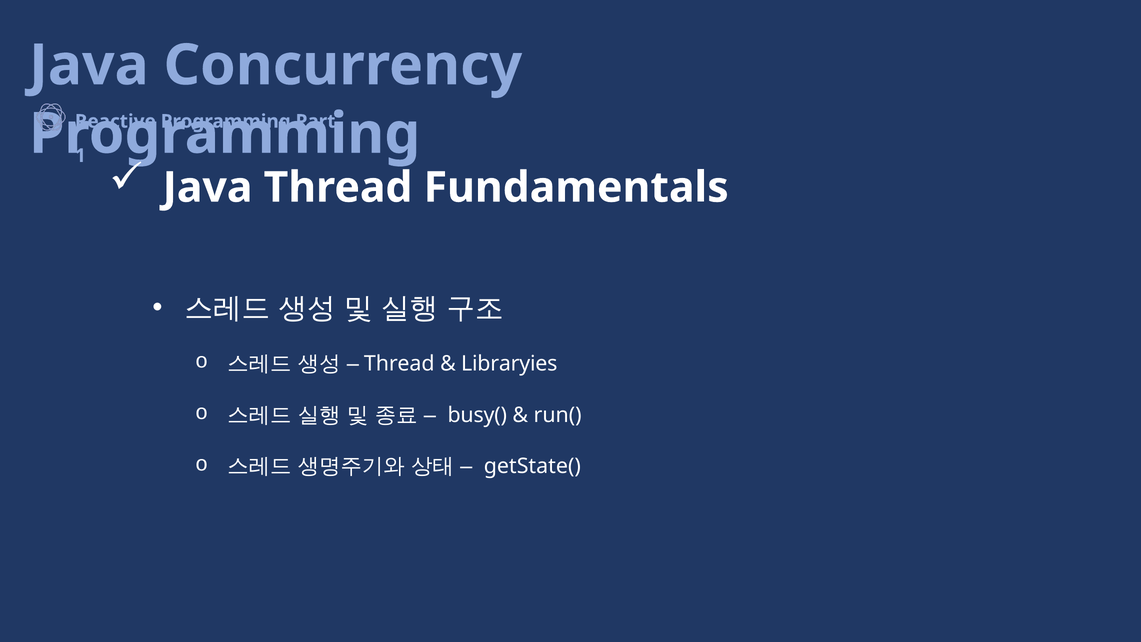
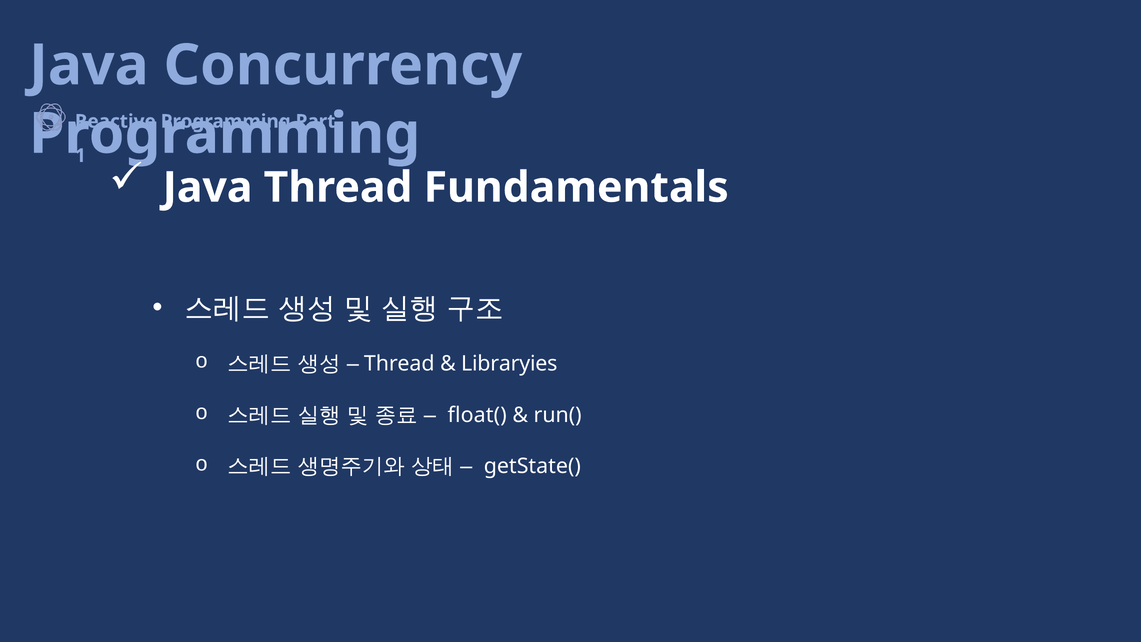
busy(: busy( -> float(
